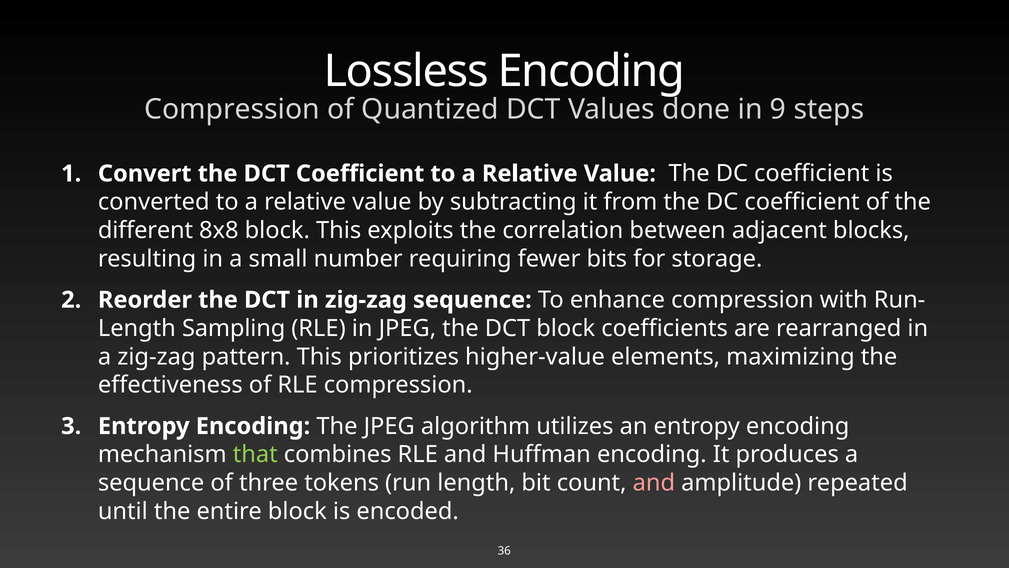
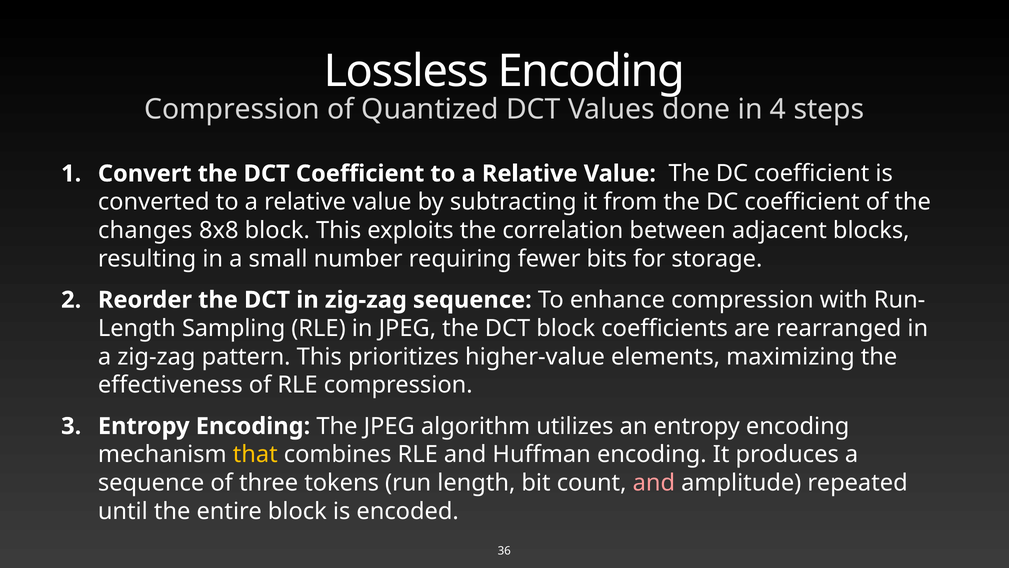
9: 9 -> 4
different: different -> changes
that colour: light green -> yellow
